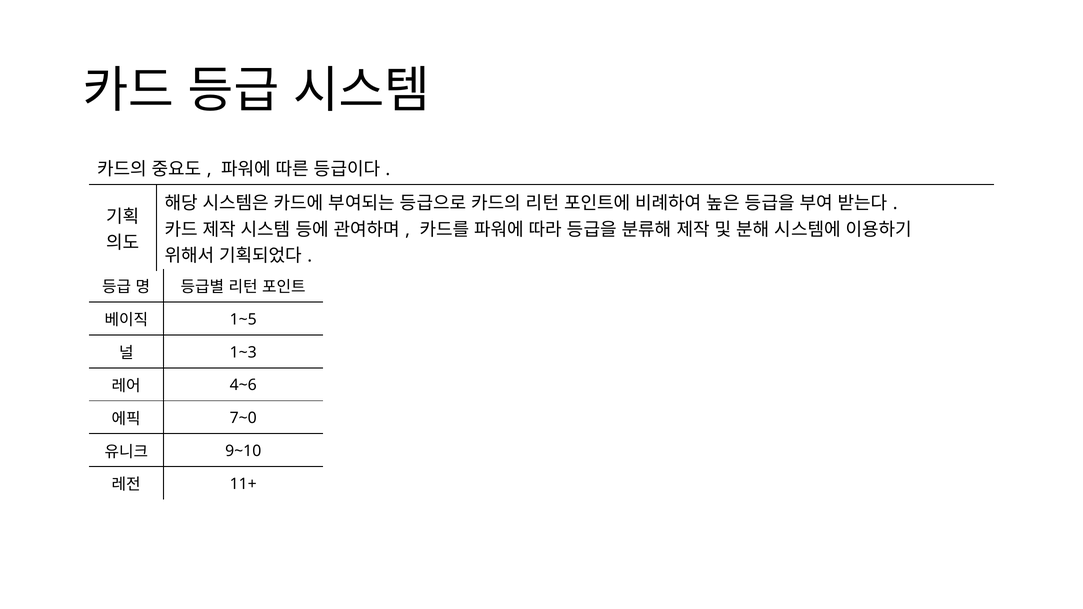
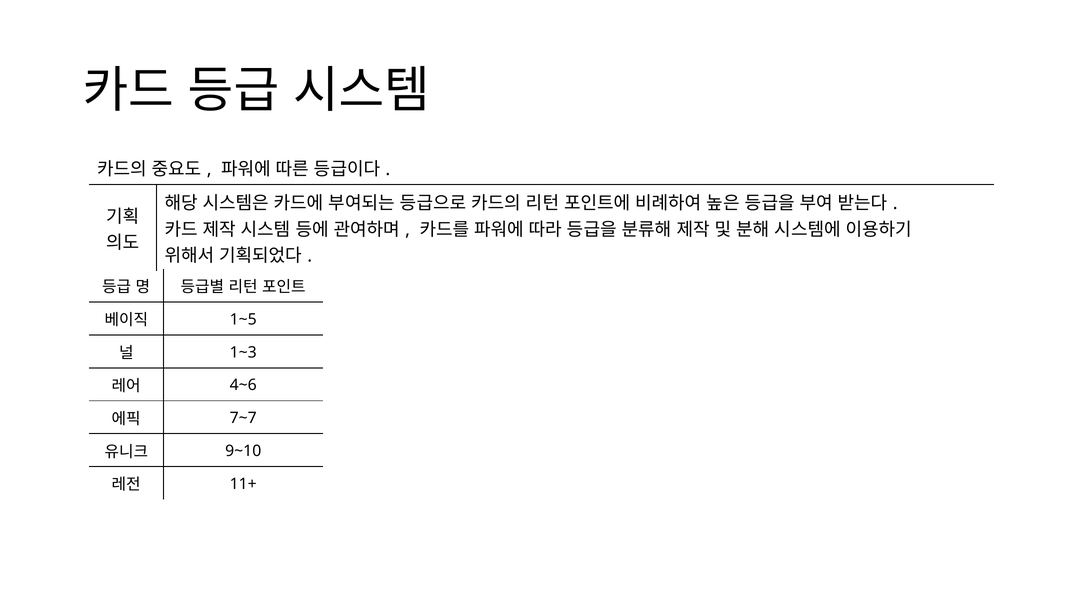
7~0: 7~0 -> 7~7
